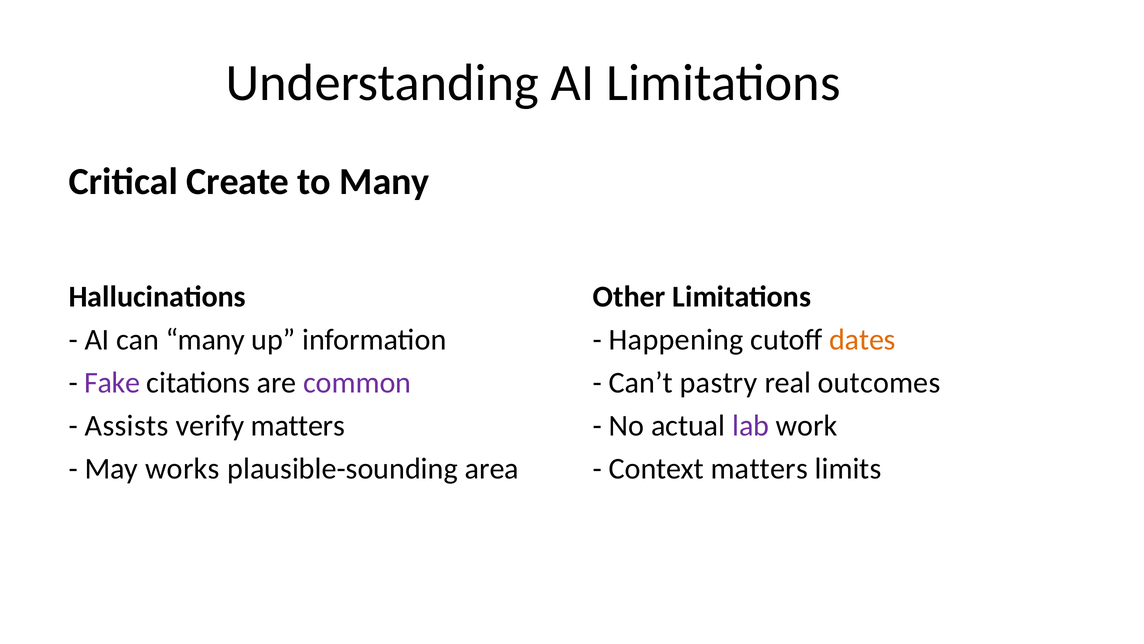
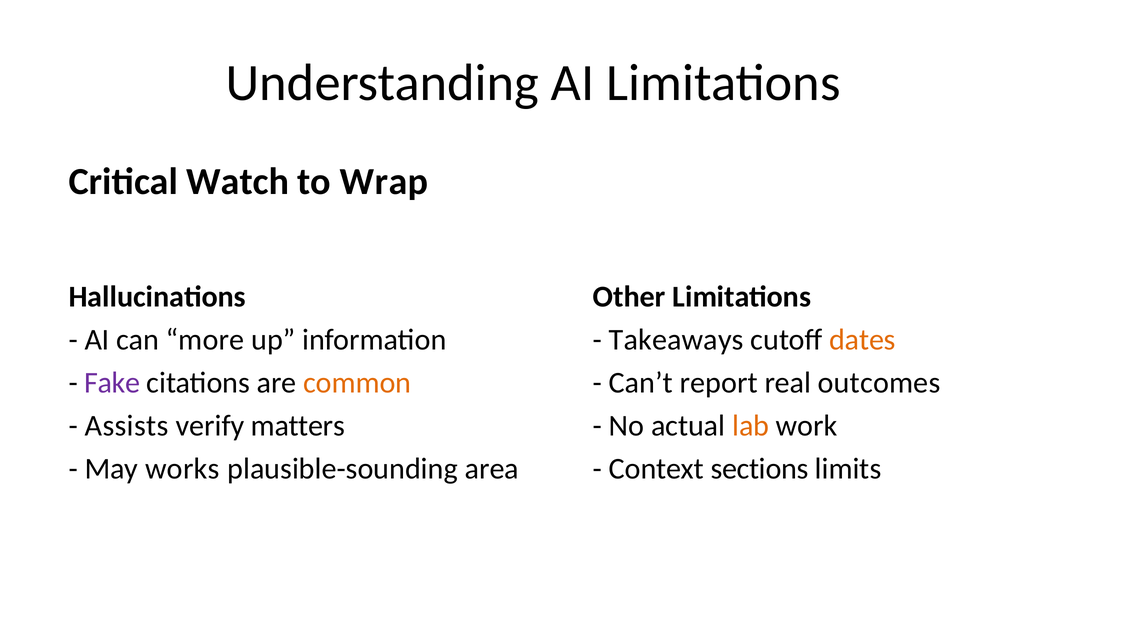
Create: Create -> Watch
to Many: Many -> Wrap
can many: many -> more
Happening: Happening -> Takeaways
common colour: purple -> orange
pastry: pastry -> report
lab colour: purple -> orange
Context matters: matters -> sections
